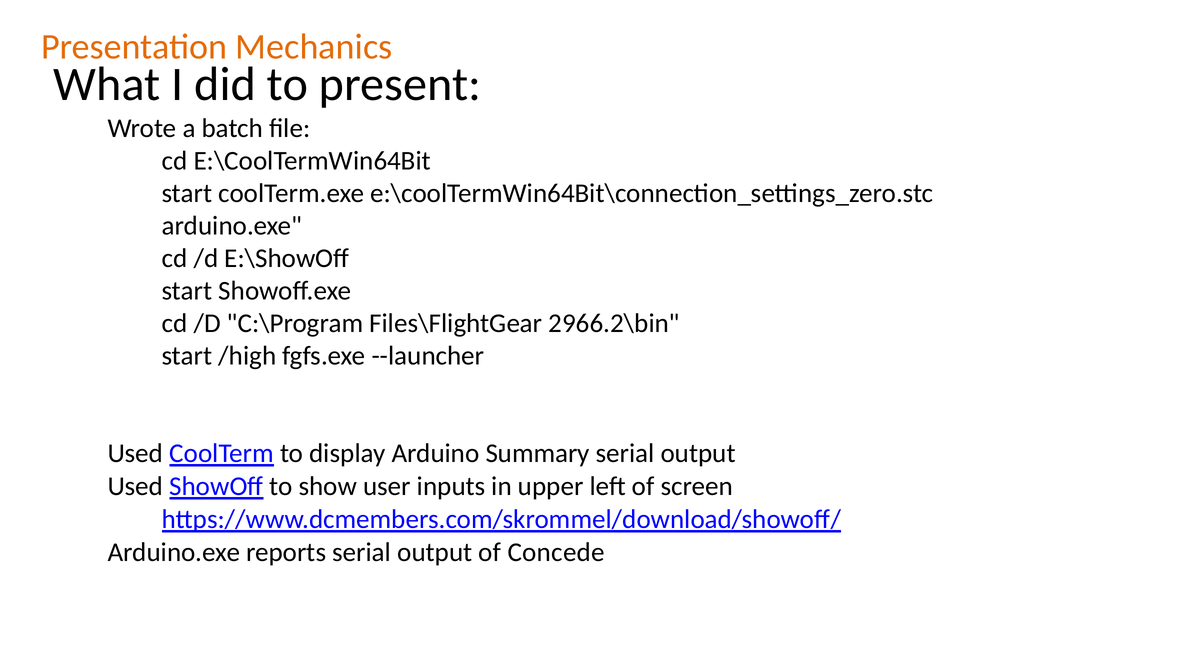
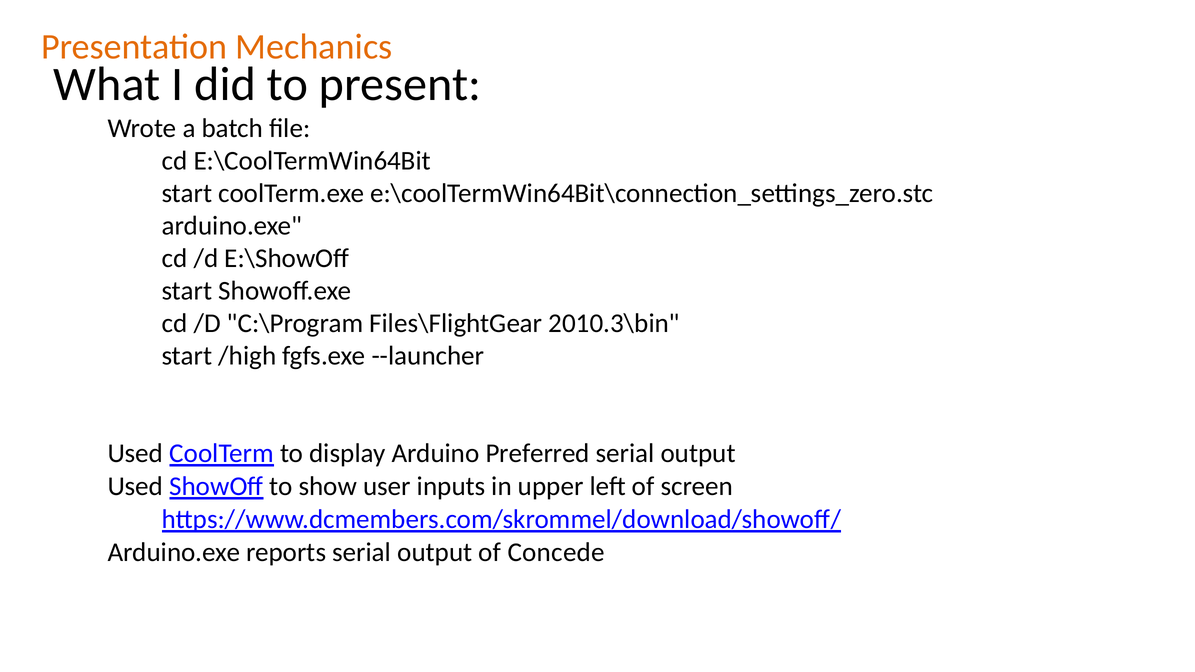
2966.2\bin: 2966.2\bin -> 2010.3\bin
Summary: Summary -> Preferred
